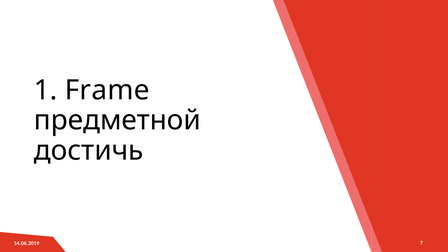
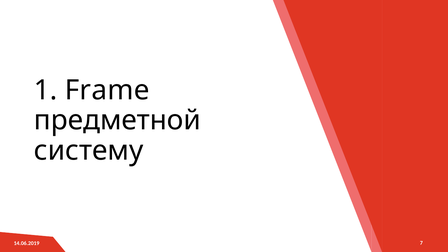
достичь: достичь -> систему
